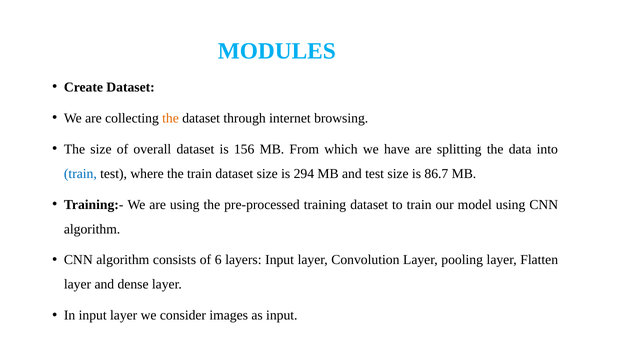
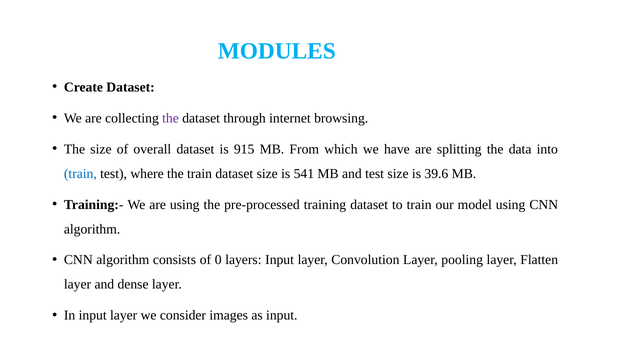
the at (171, 118) colour: orange -> purple
156: 156 -> 915
294: 294 -> 541
86.7: 86.7 -> 39.6
6: 6 -> 0
